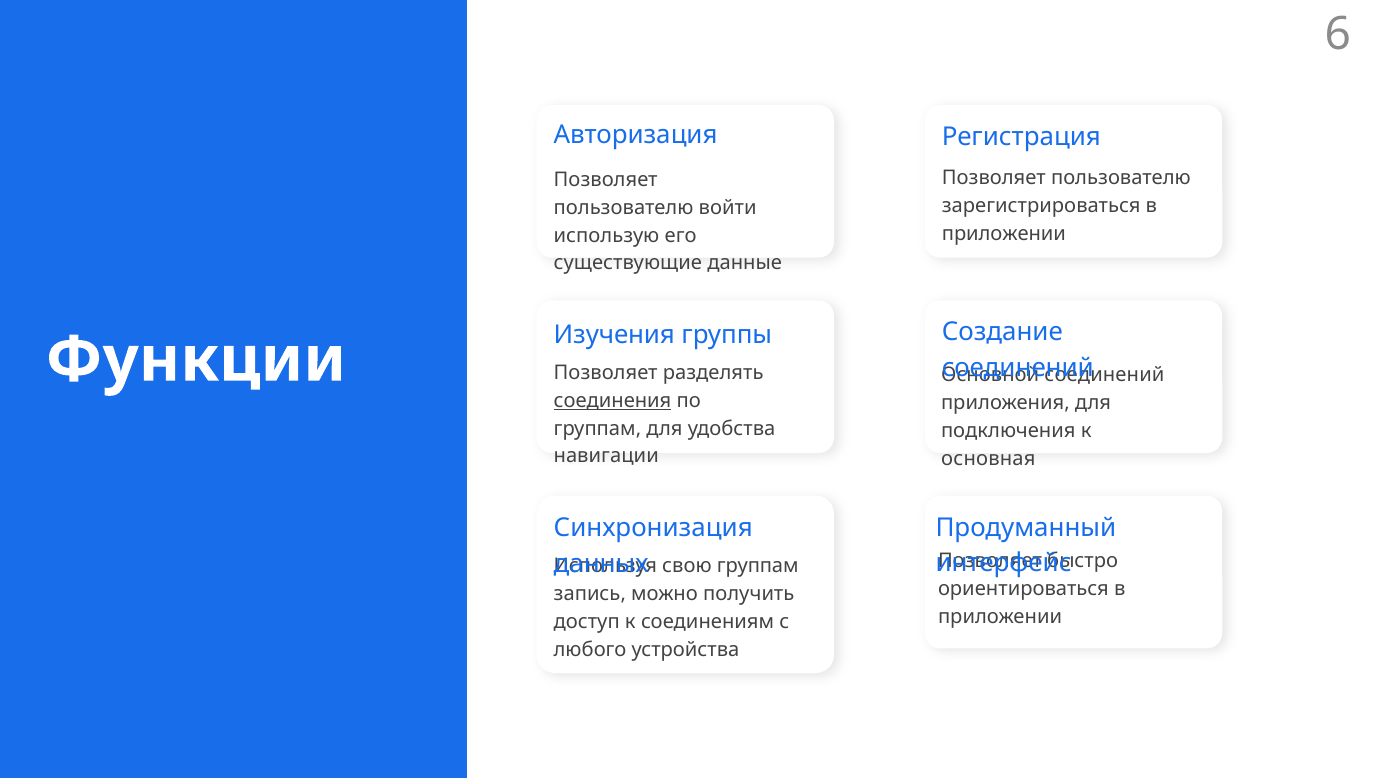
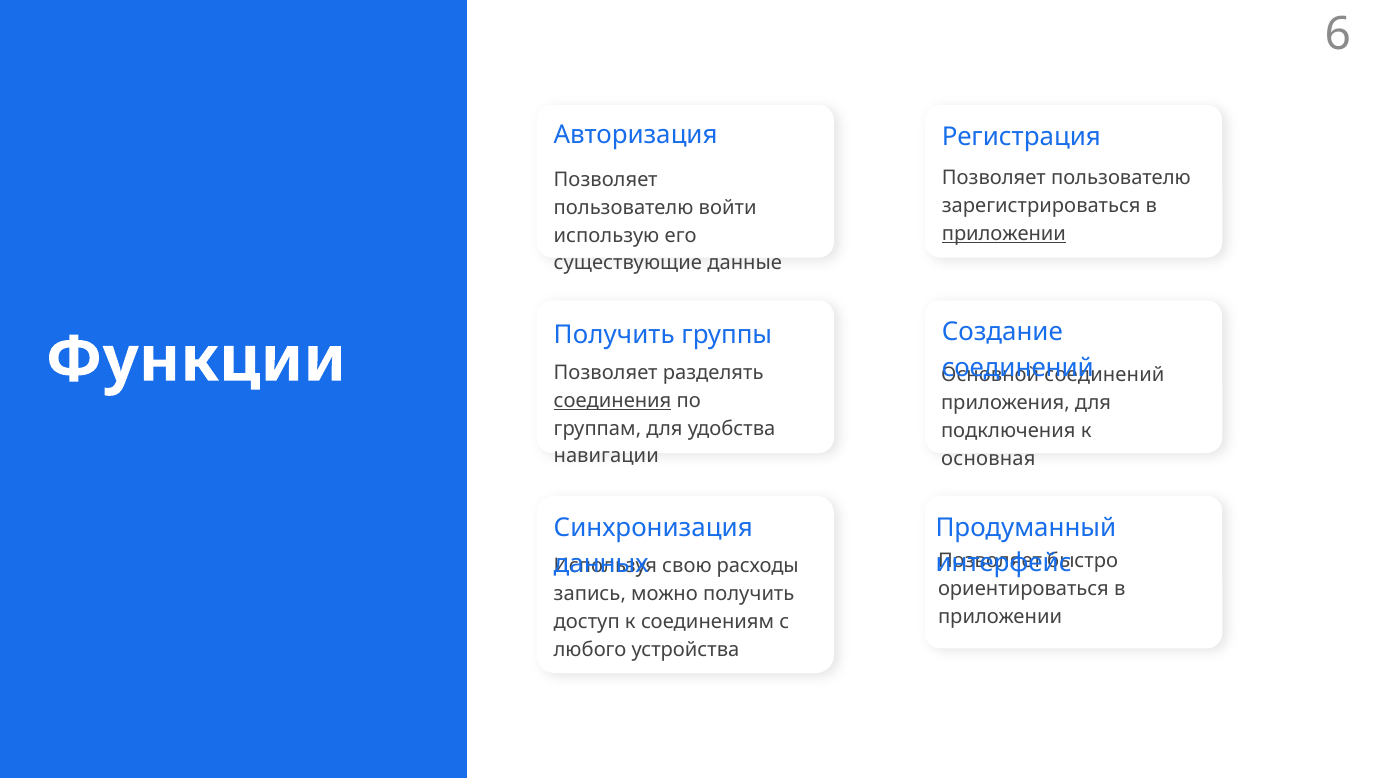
приложении at (1004, 234) underline: none -> present
Изучения at (614, 335): Изучения -> Получить
свою группам: группам -> расходы
